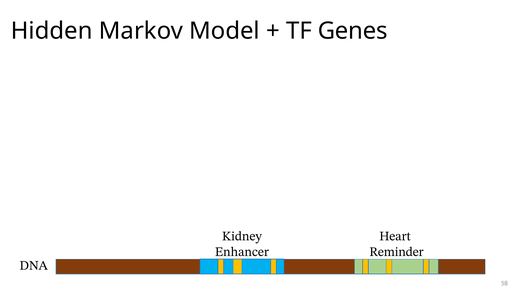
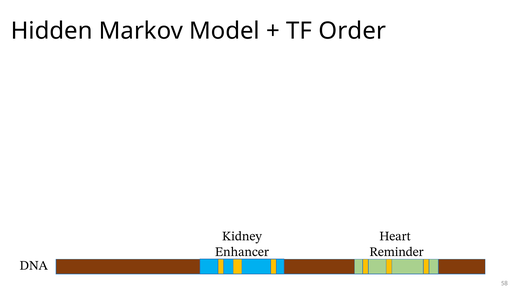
Genes: Genes -> Order
